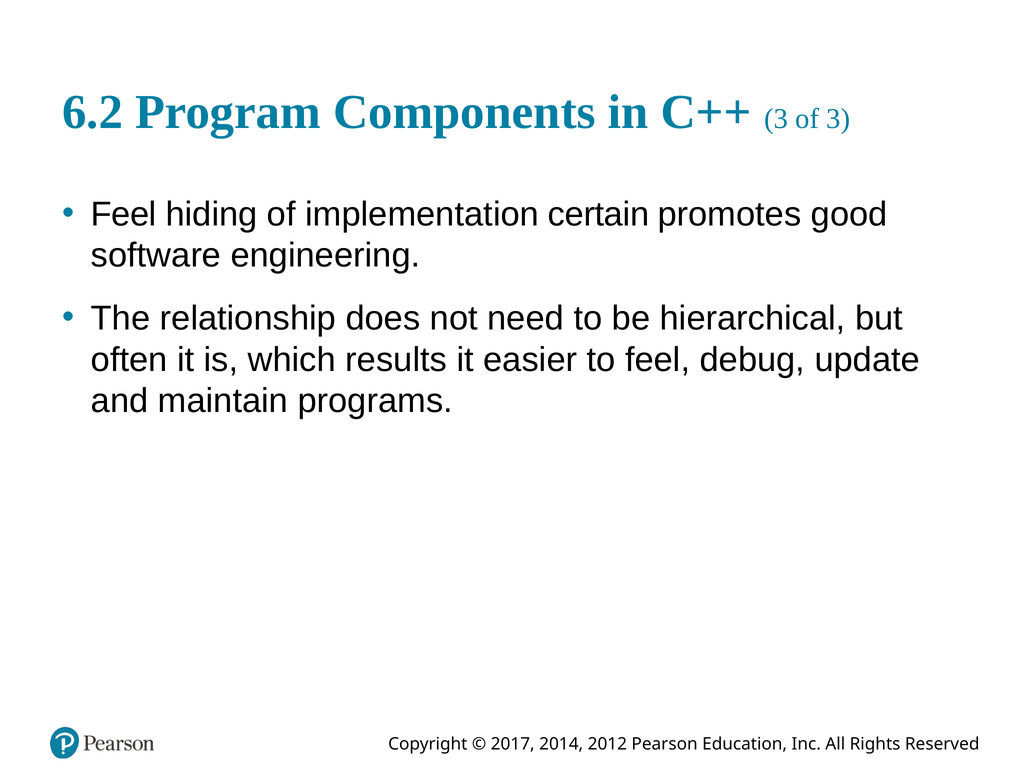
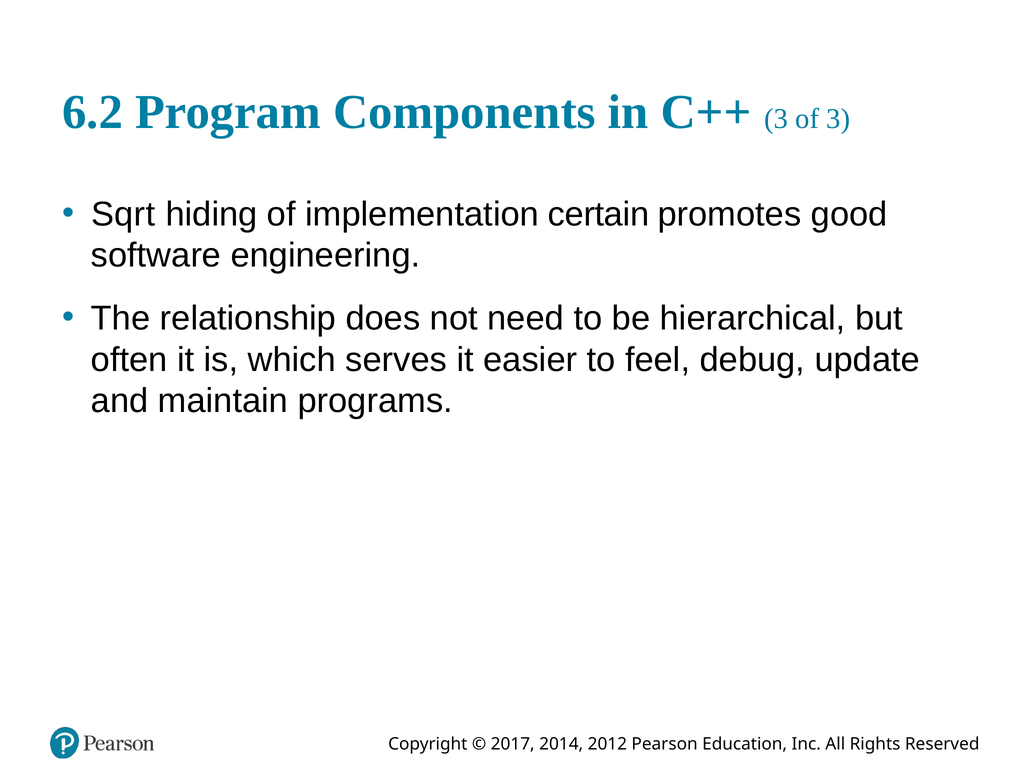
Feel at (124, 214): Feel -> Sqrt
results: results -> serves
